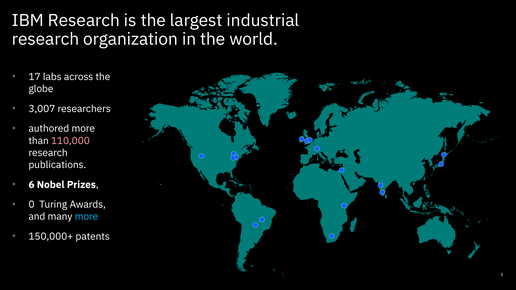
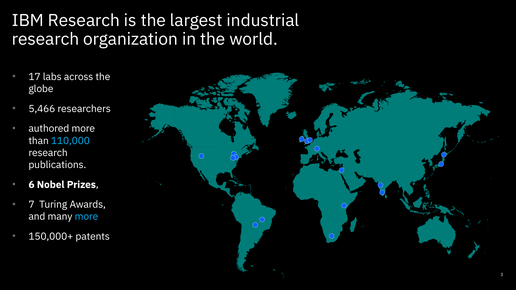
3,007: 3,007 -> 5,466
110,000 colour: pink -> light blue
0: 0 -> 7
